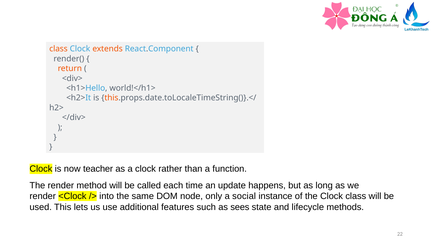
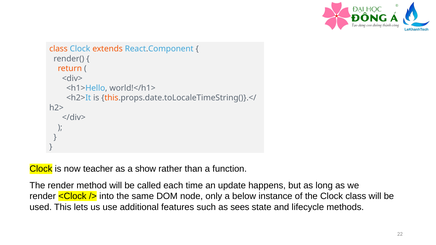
a clock: clock -> show
social: social -> below
